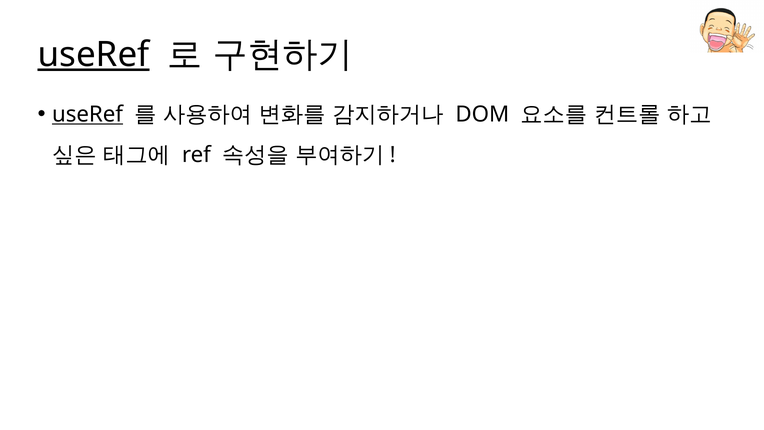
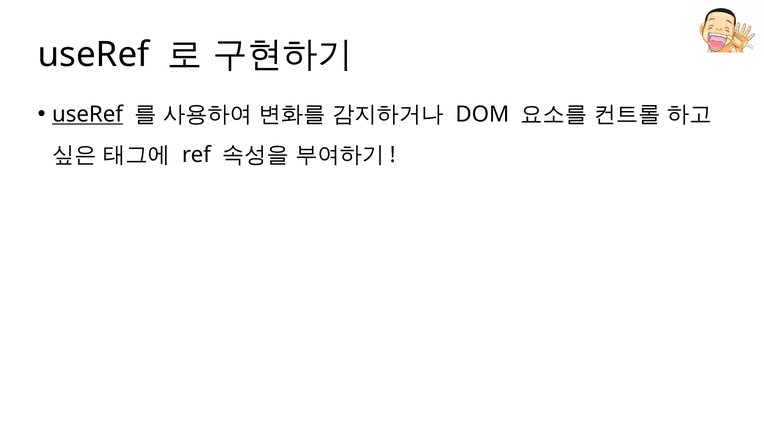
useRef at (94, 55) underline: present -> none
